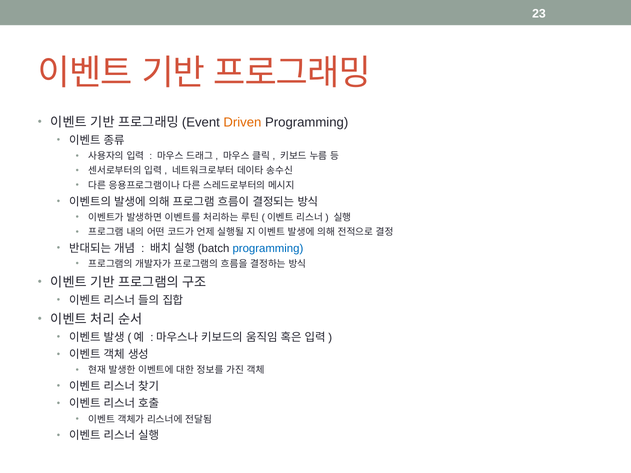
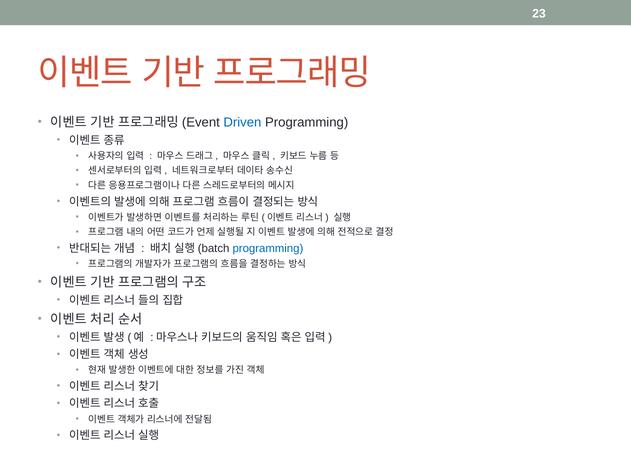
Driven colour: orange -> blue
